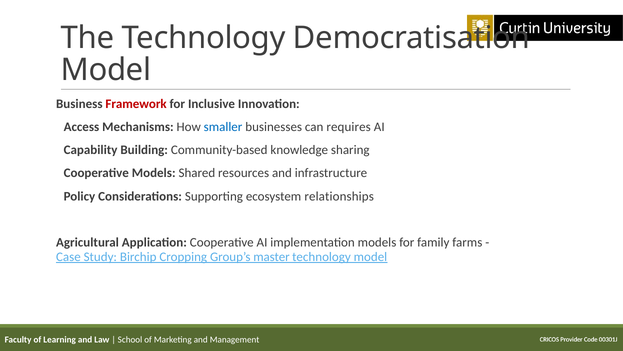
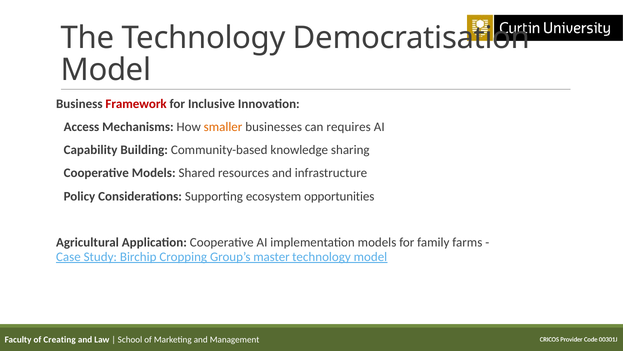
smaller colour: blue -> orange
relationships: relationships -> opportunities
Learning: Learning -> Creating
